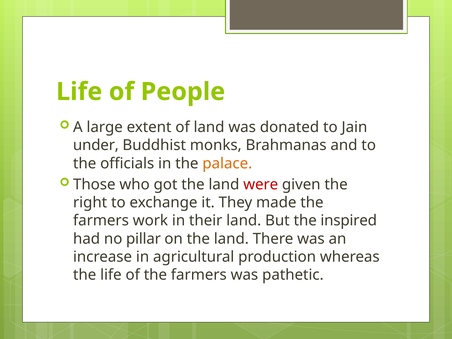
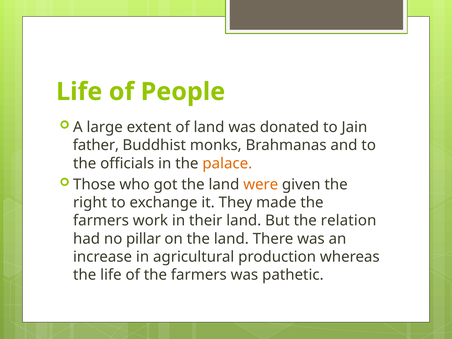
under: under -> father
were colour: red -> orange
inspired: inspired -> relation
